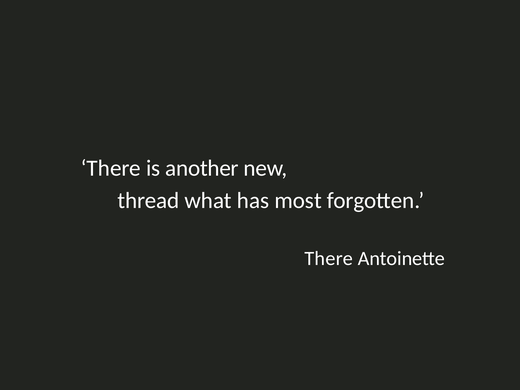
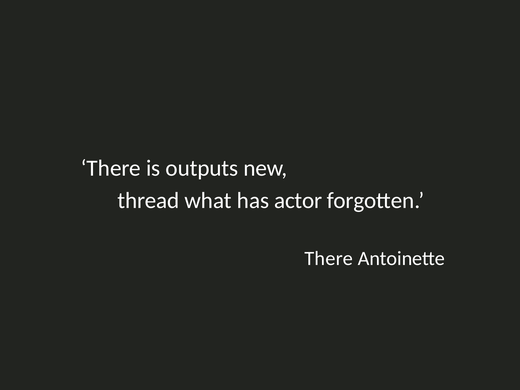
another: another -> outputs
most: most -> actor
